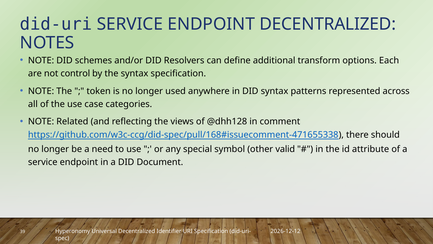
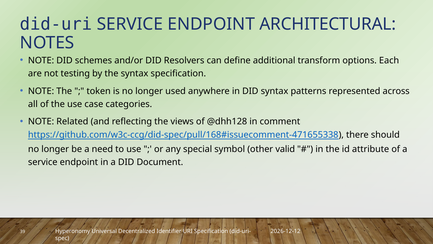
ENDPOINT DECENTRALIZED: DECENTRALIZED -> ARCHITECTURAL
control: control -> testing
